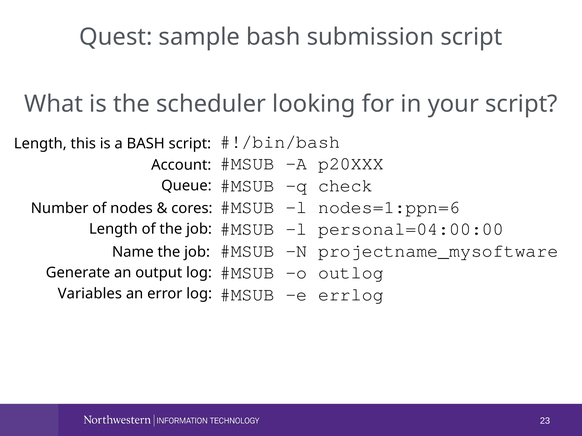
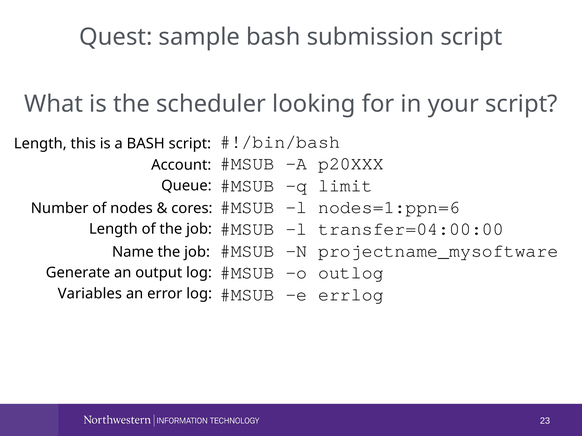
check: check -> limit
personal=04:00:00: personal=04:00:00 -> transfer=04:00:00
